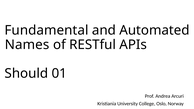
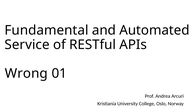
Names: Names -> Service
Should: Should -> Wrong
